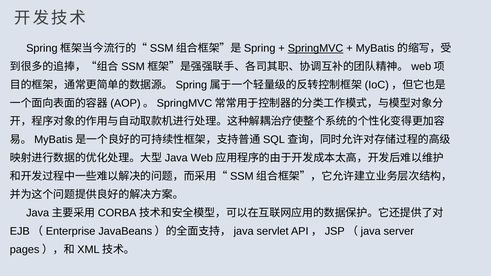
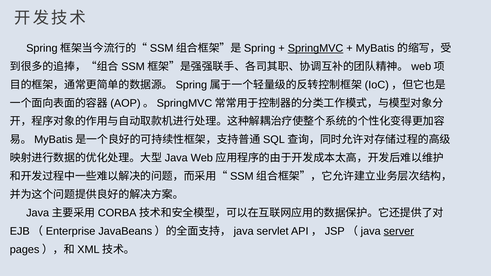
server underline: none -> present
